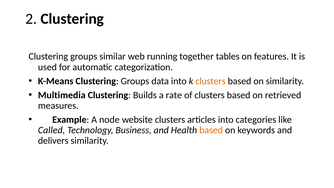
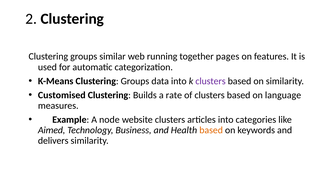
tables: tables -> pages
clusters at (211, 81) colour: orange -> purple
Multimedia: Multimedia -> Customised
retrieved: retrieved -> language
Called: Called -> Aimed
